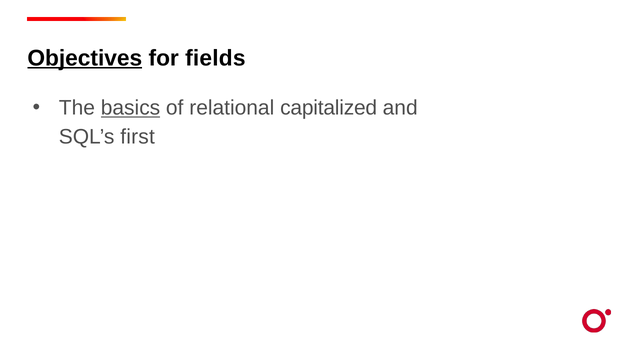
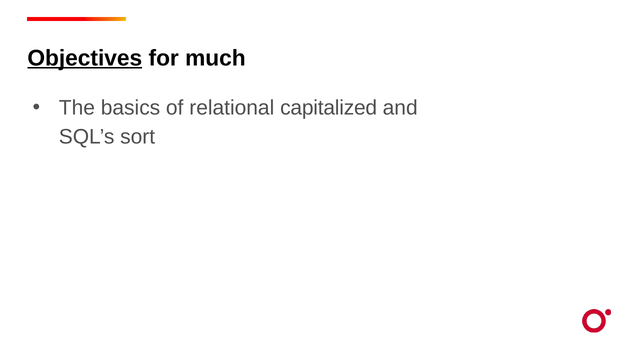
fields: fields -> much
basics underline: present -> none
first: first -> sort
